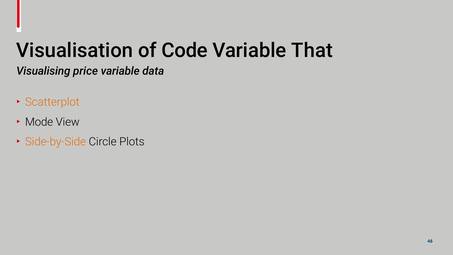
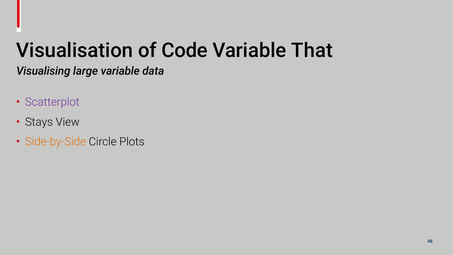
price: price -> large
Scatterplot colour: orange -> purple
Mode: Mode -> Stays
